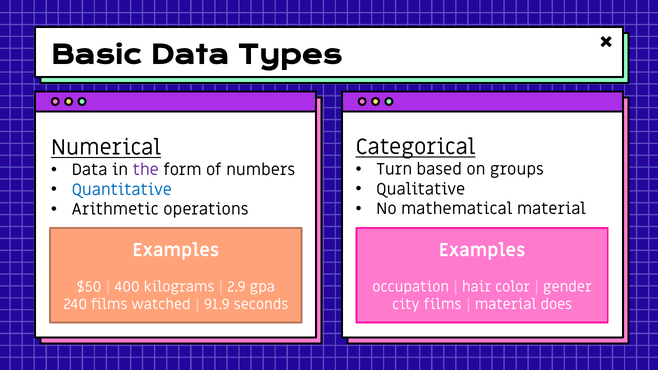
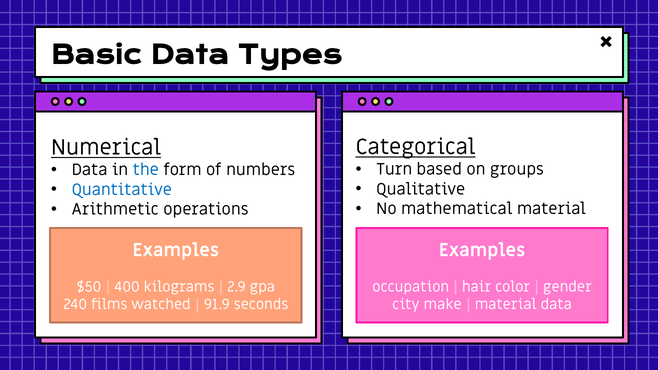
the colour: purple -> blue
city films: films -> make
material does: does -> data
